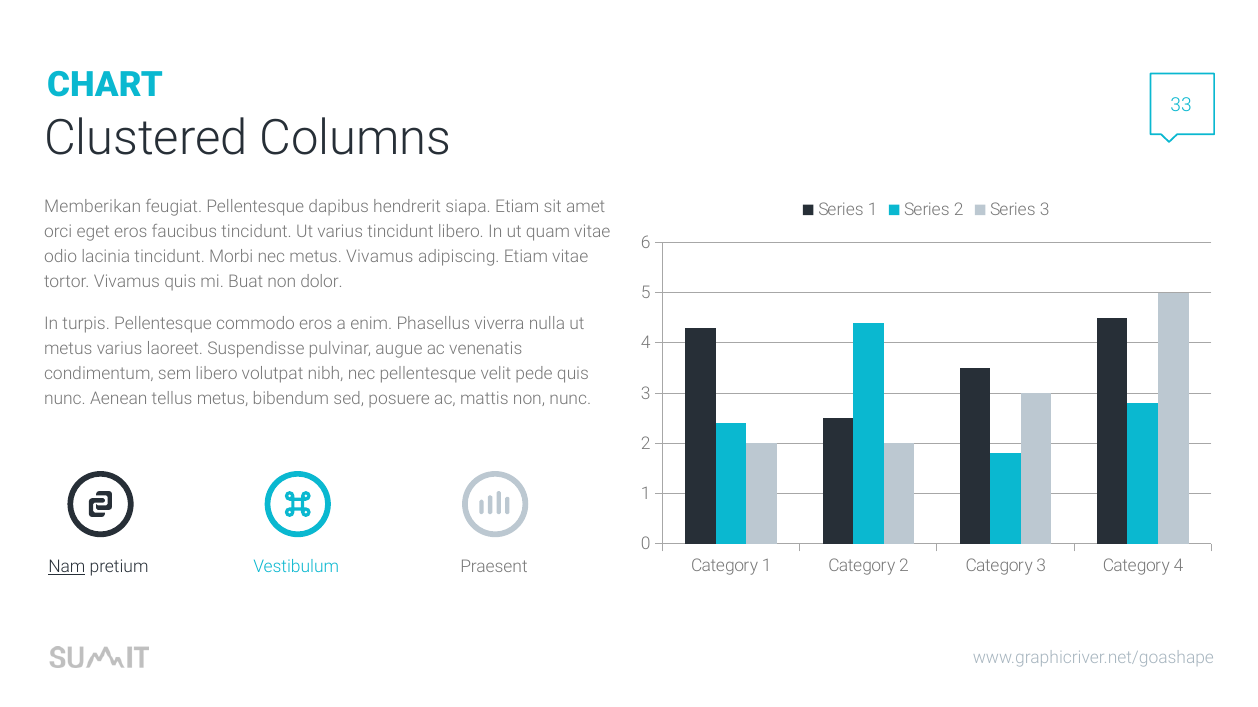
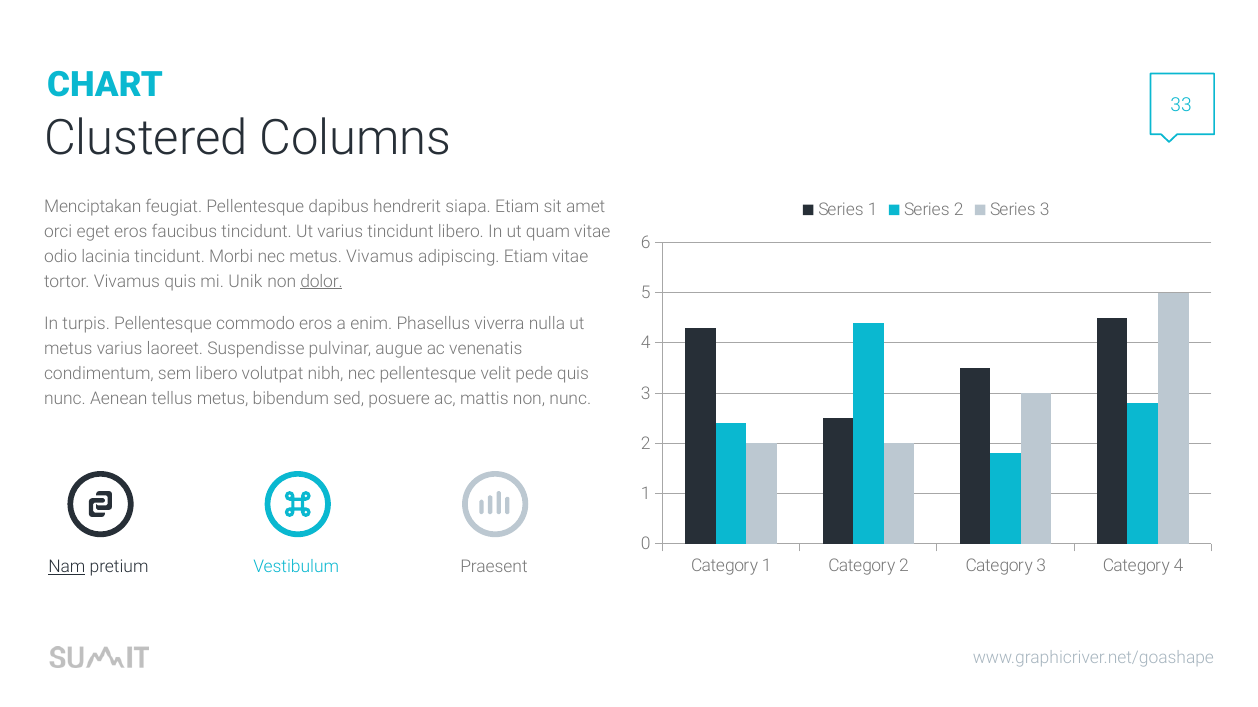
Memberikan: Memberikan -> Menciptakan
Buat: Buat -> Unik
dolor underline: none -> present
